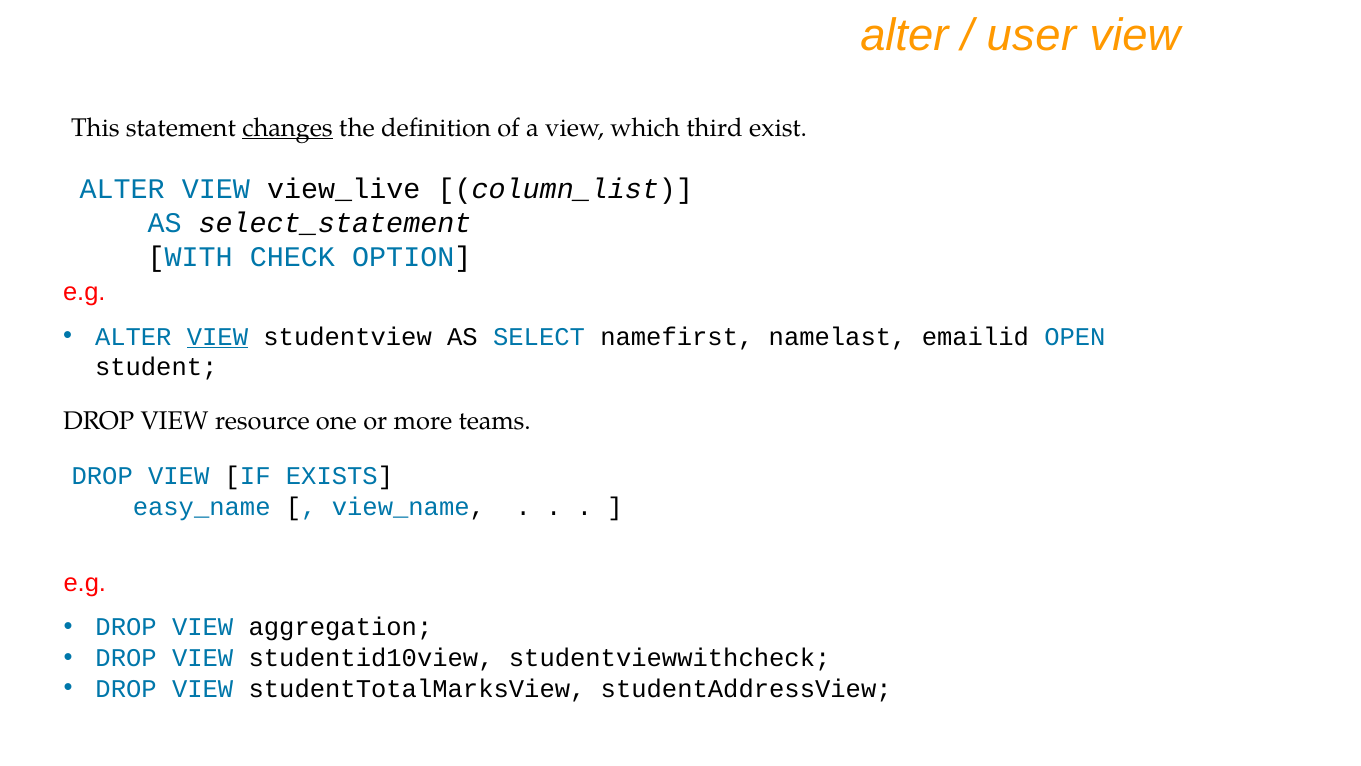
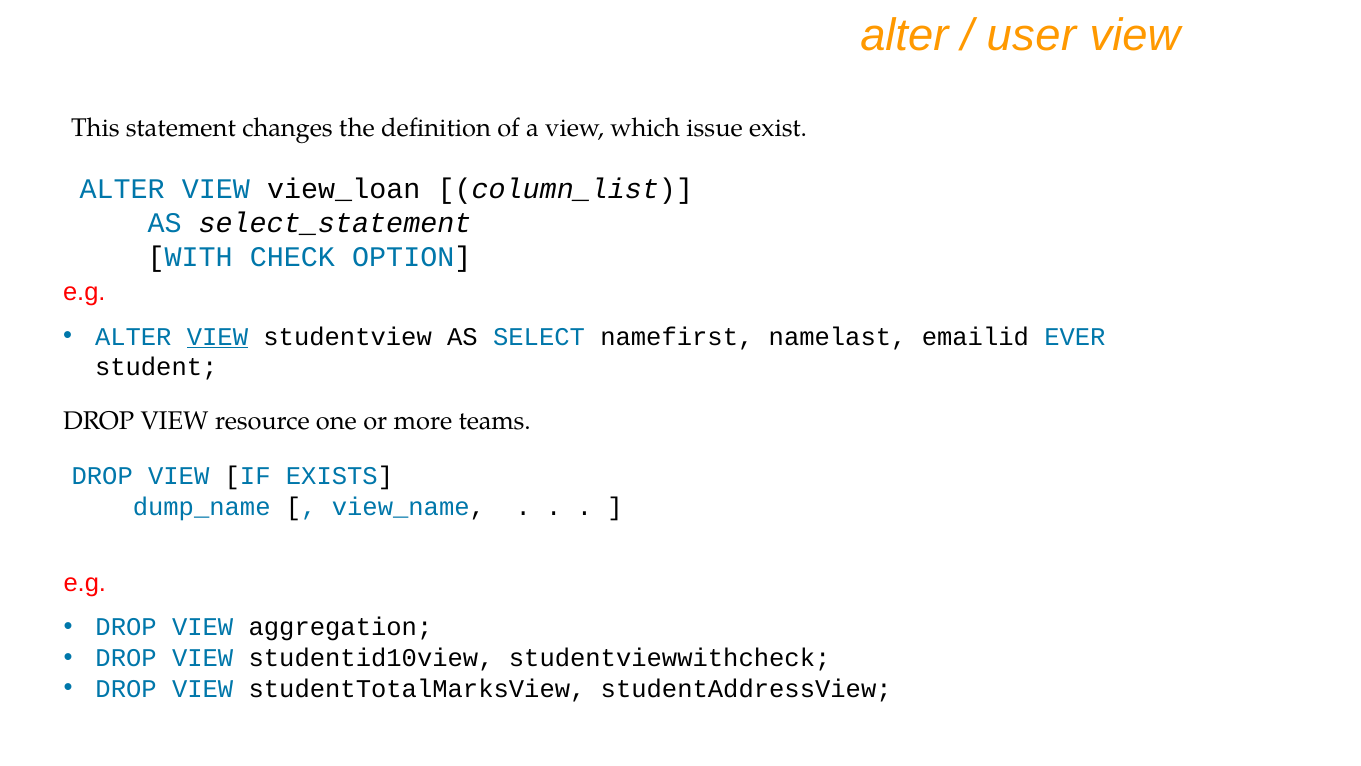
changes underline: present -> none
third: third -> issue
view_live: view_live -> view_loan
OPEN: OPEN -> EVER
easy_name: easy_name -> dump_name
